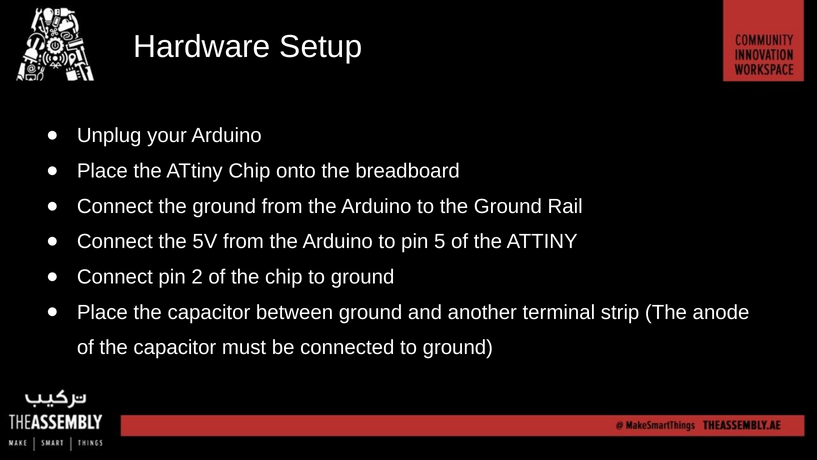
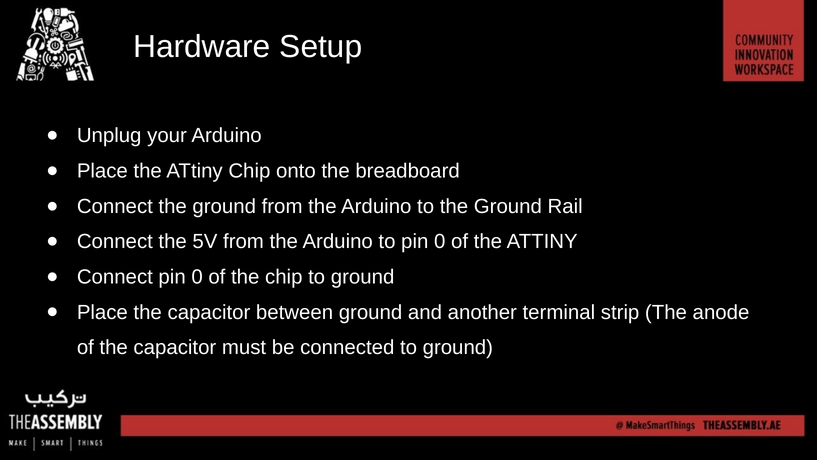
to pin 5: 5 -> 0
Connect pin 2: 2 -> 0
